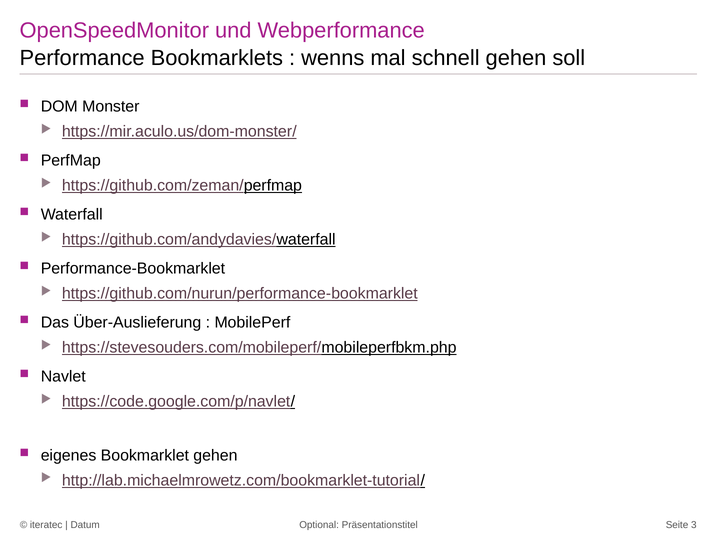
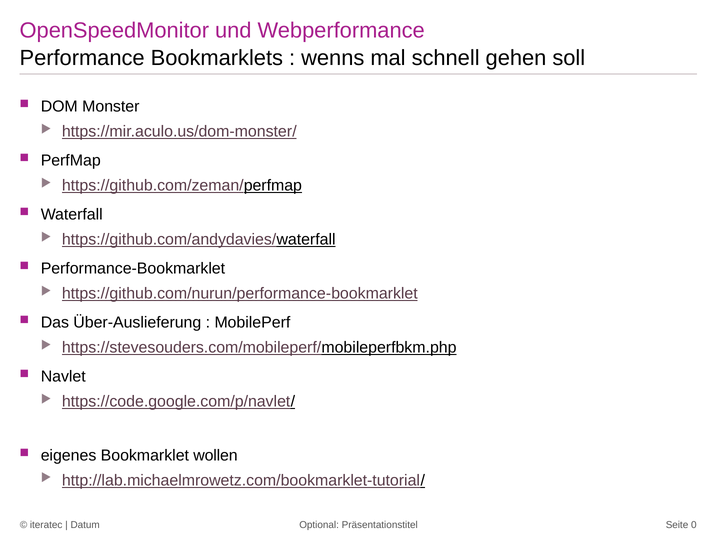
Bookmarklet gehen: gehen -> wollen
3: 3 -> 0
